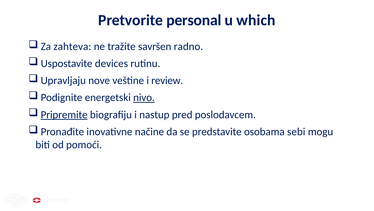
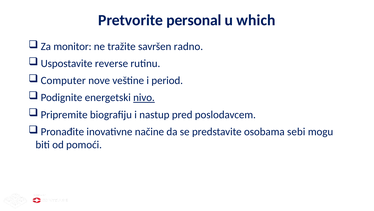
zahteva: zahteva -> monitor
devices: devices -> reverse
Upravljaju: Upravljaju -> Computer
review: review -> period
Pripremite underline: present -> none
